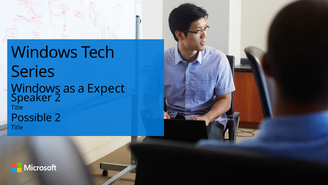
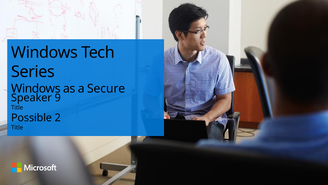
Expect: Expect -> Secure
Speaker 2: 2 -> 9
